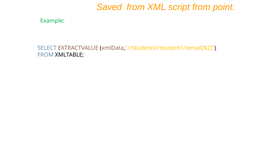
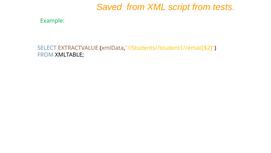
point: point -> tests
